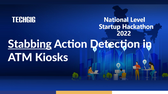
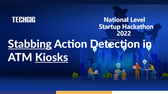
Kiosks underline: none -> present
